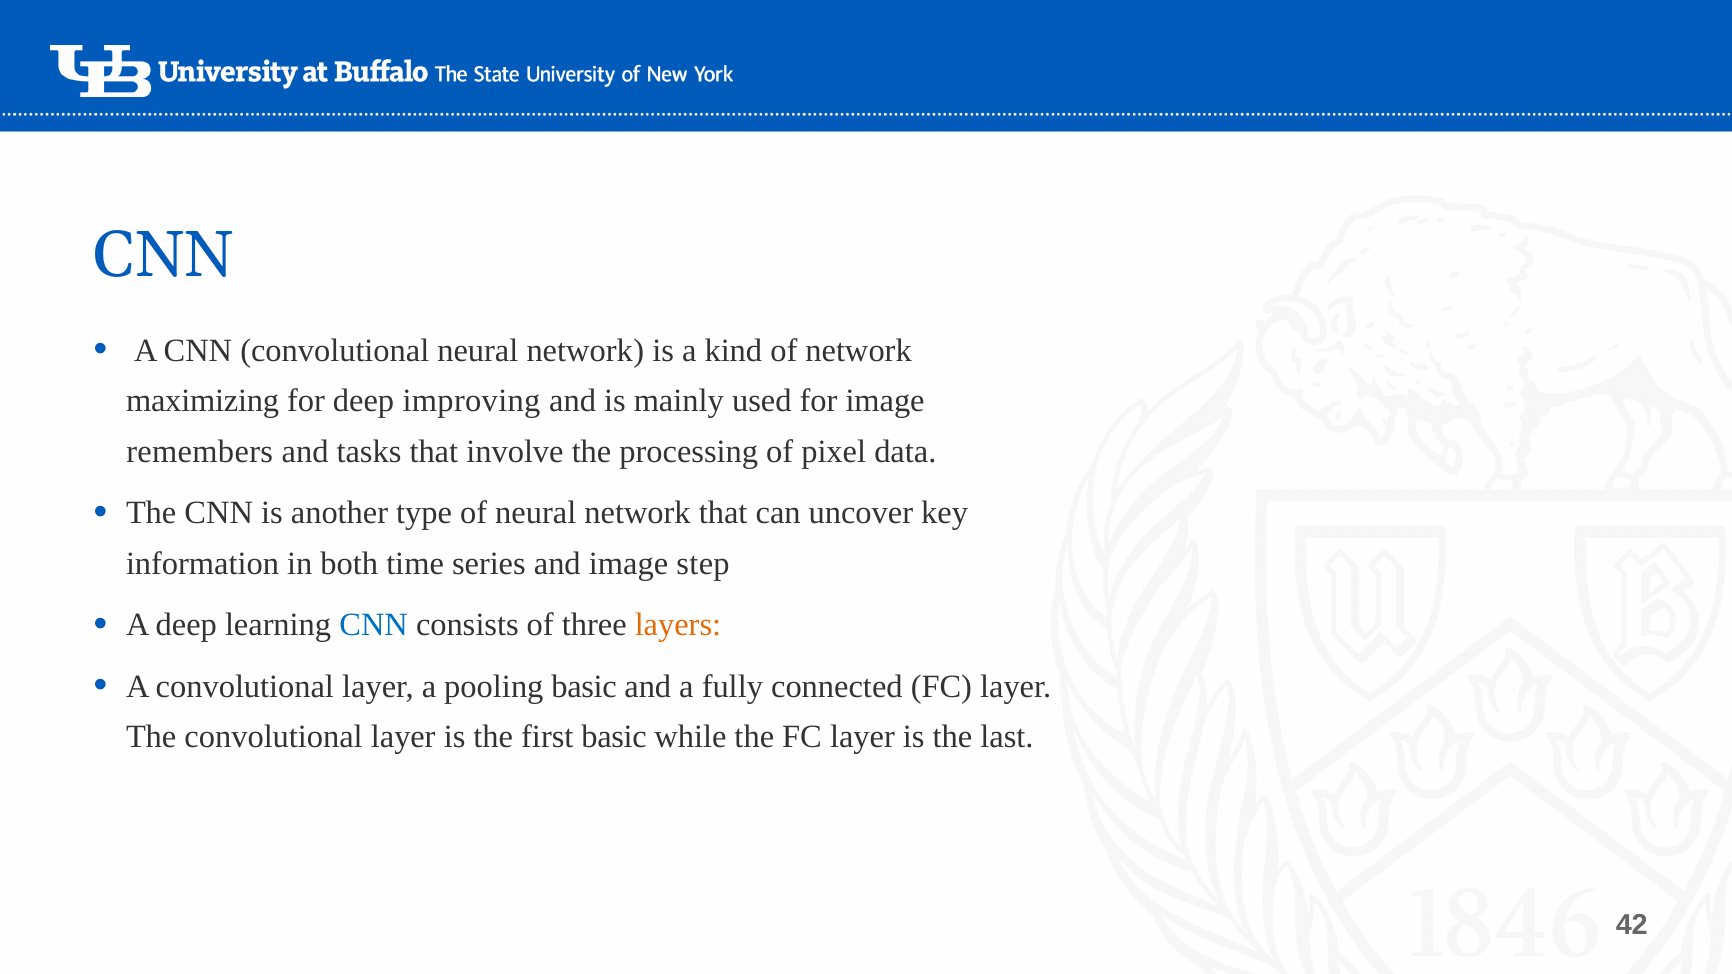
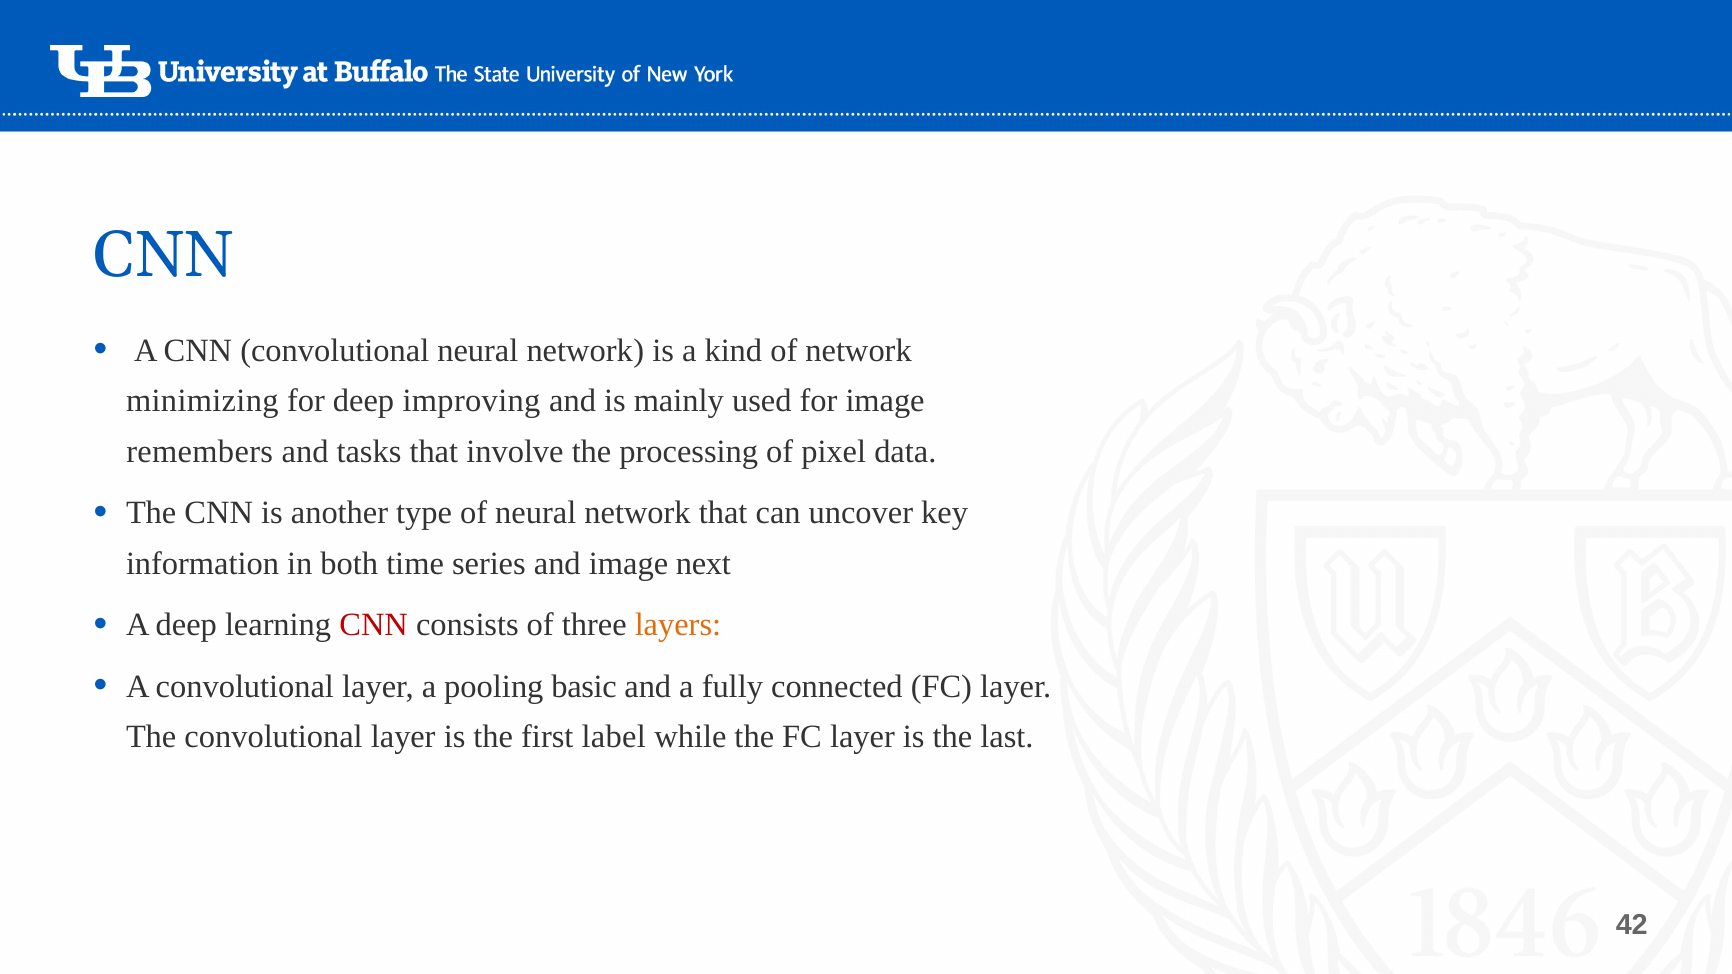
maximizing: maximizing -> minimizing
step: step -> next
CNN at (374, 625) colour: blue -> red
first basic: basic -> label
